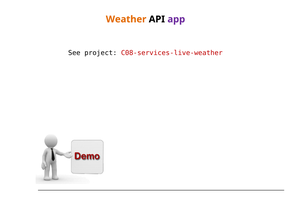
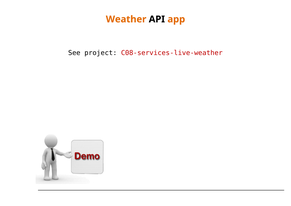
app colour: purple -> orange
